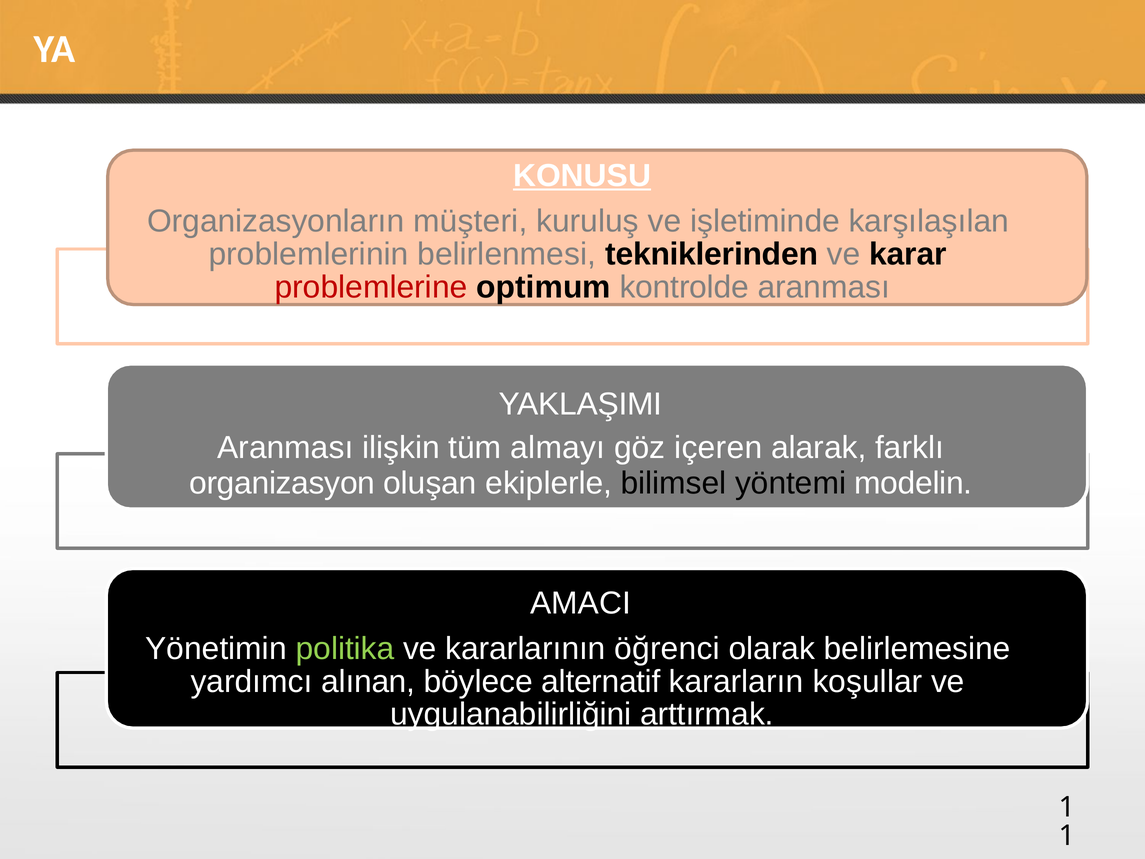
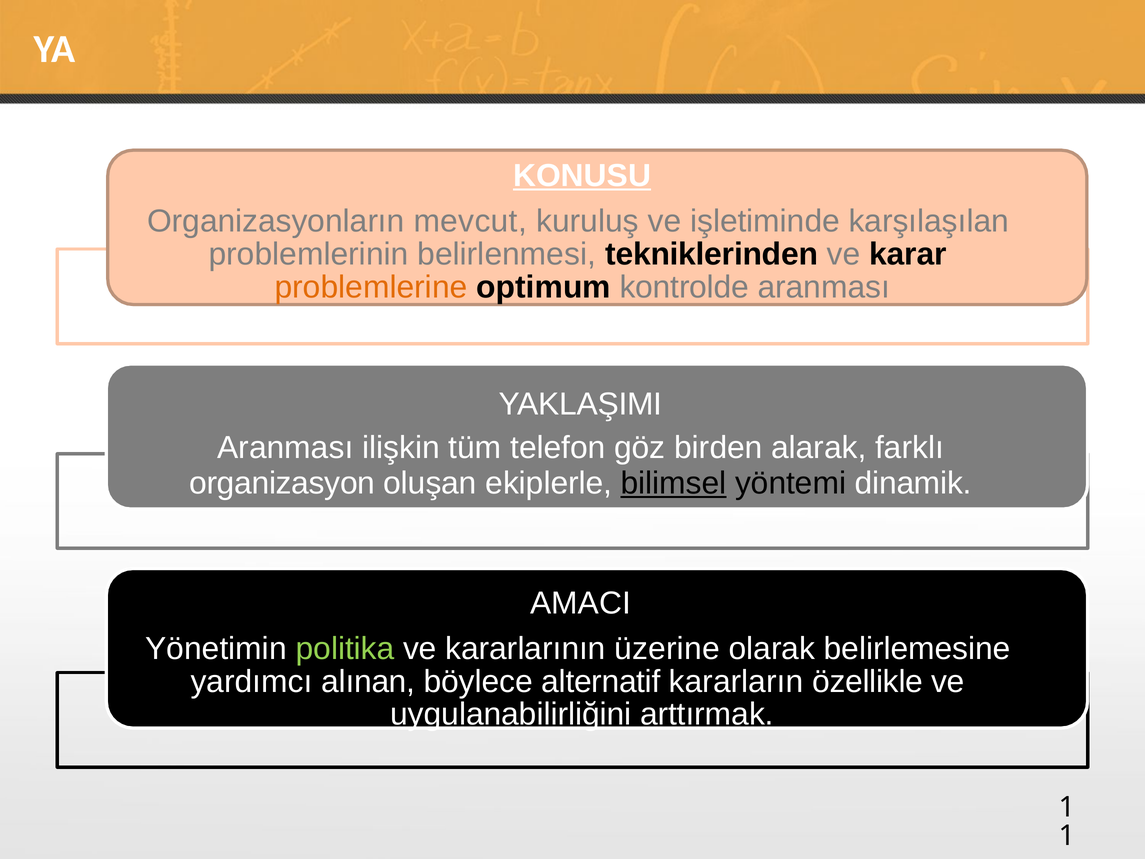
müşteri: müşteri -> mevcut
problemlerine colour: red -> orange
almayı: almayı -> telefon
içeren: içeren -> birden
bilimsel underline: none -> present
modelin: modelin -> dinamik
öğrenci: öğrenci -> üzerine
koşullar: koşullar -> özellikle
